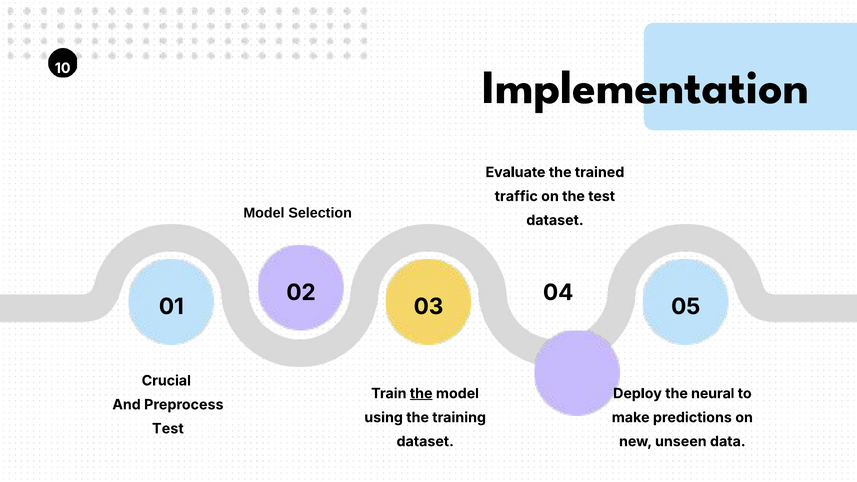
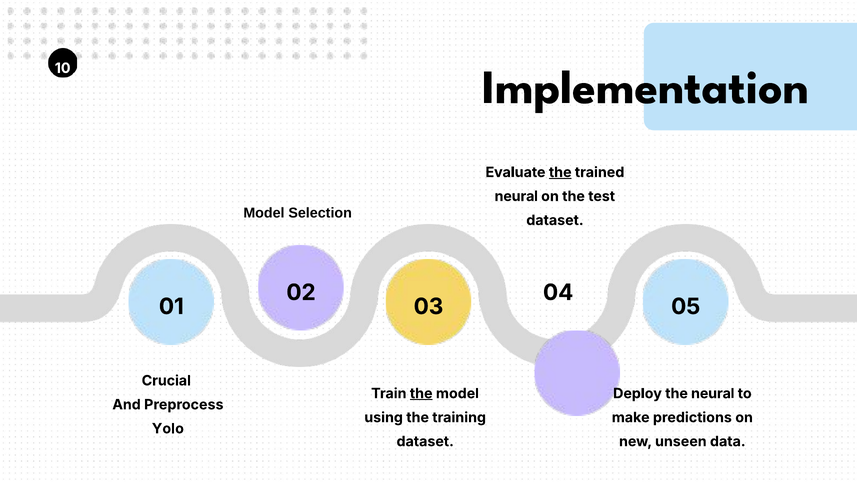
the at (560, 172) underline: none -> present
traffic at (516, 196): traffic -> neural
Test at (168, 429): Test -> Yolo
